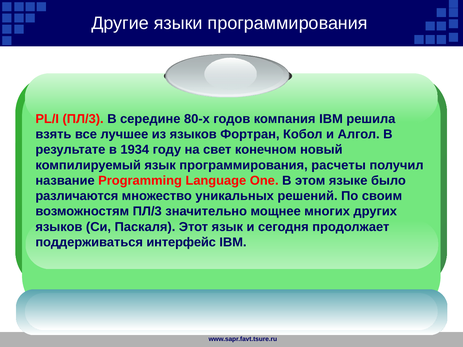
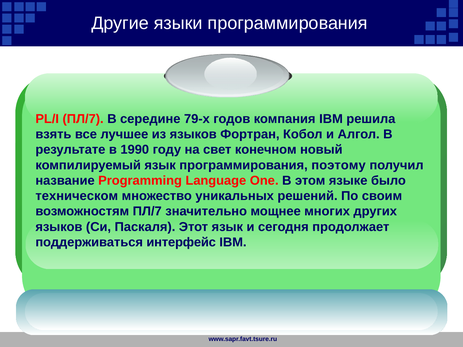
PL/I ПЛ/3: ПЛ/3 -> ПЛ/7
80-х: 80-х -> 79-х
1934: 1934 -> 1990
расчеты: расчеты -> поэтому
различаются: различаются -> техническом
возможностям ПЛ/3: ПЛ/3 -> ПЛ/7
